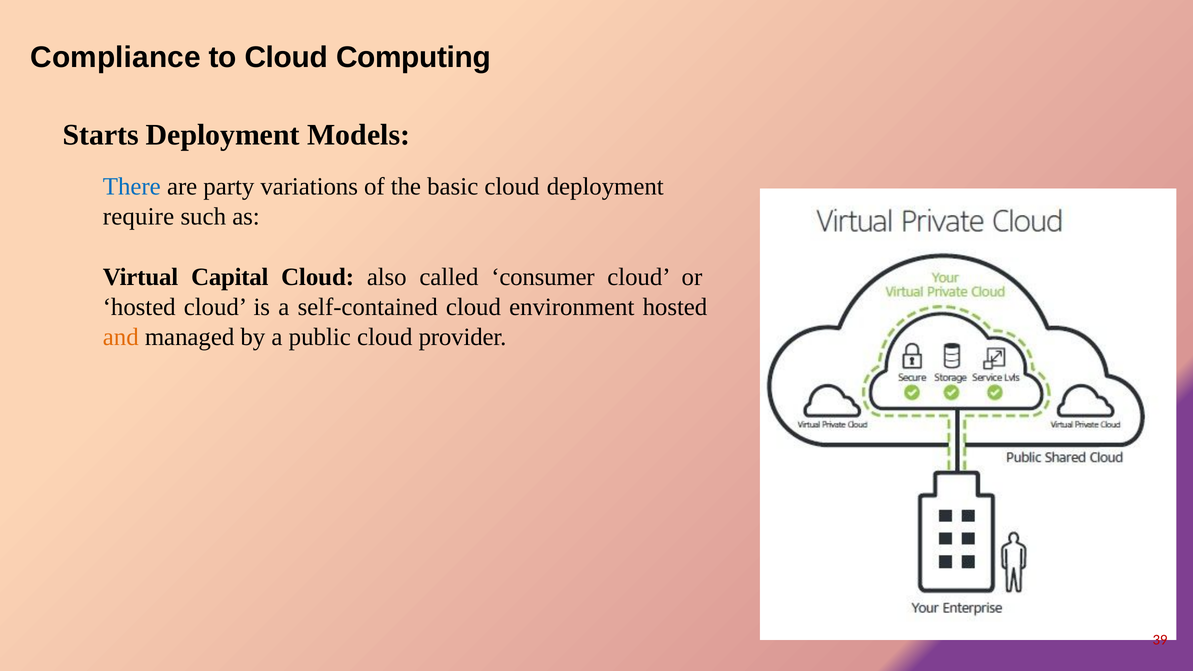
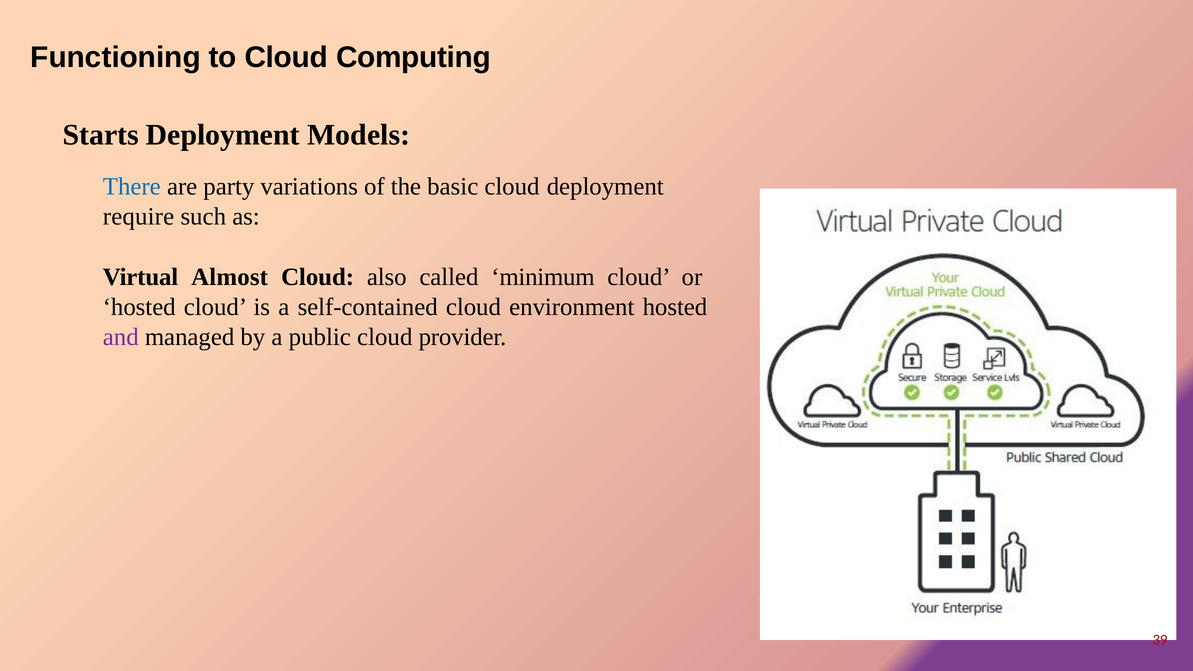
Compliance: Compliance -> Functioning
Capital: Capital -> Almost
consumer: consumer -> minimum
and colour: orange -> purple
